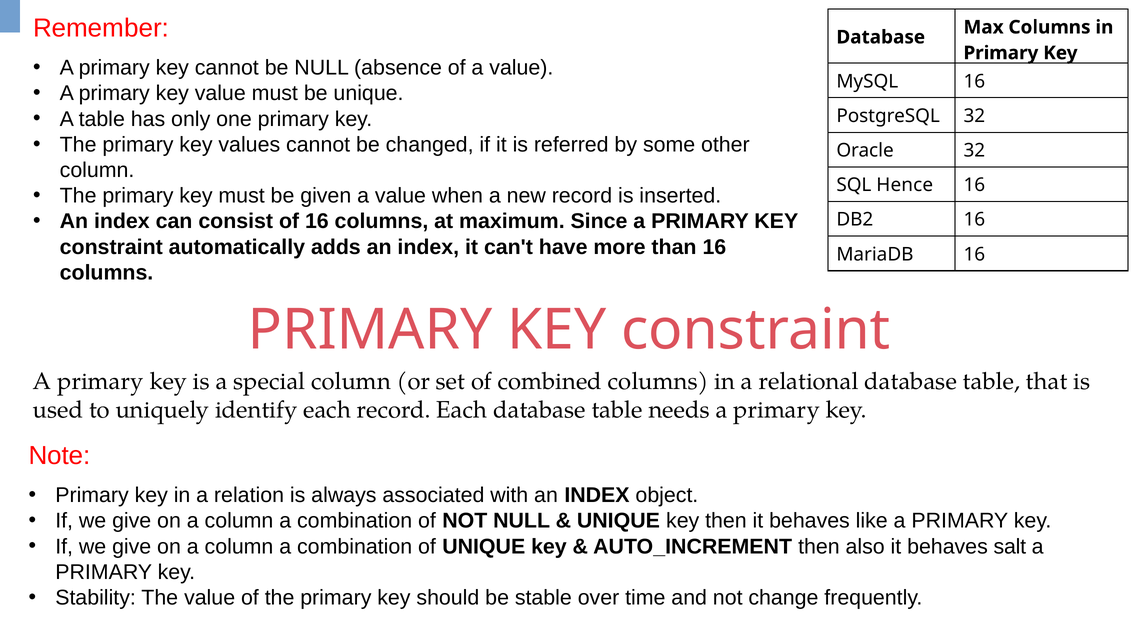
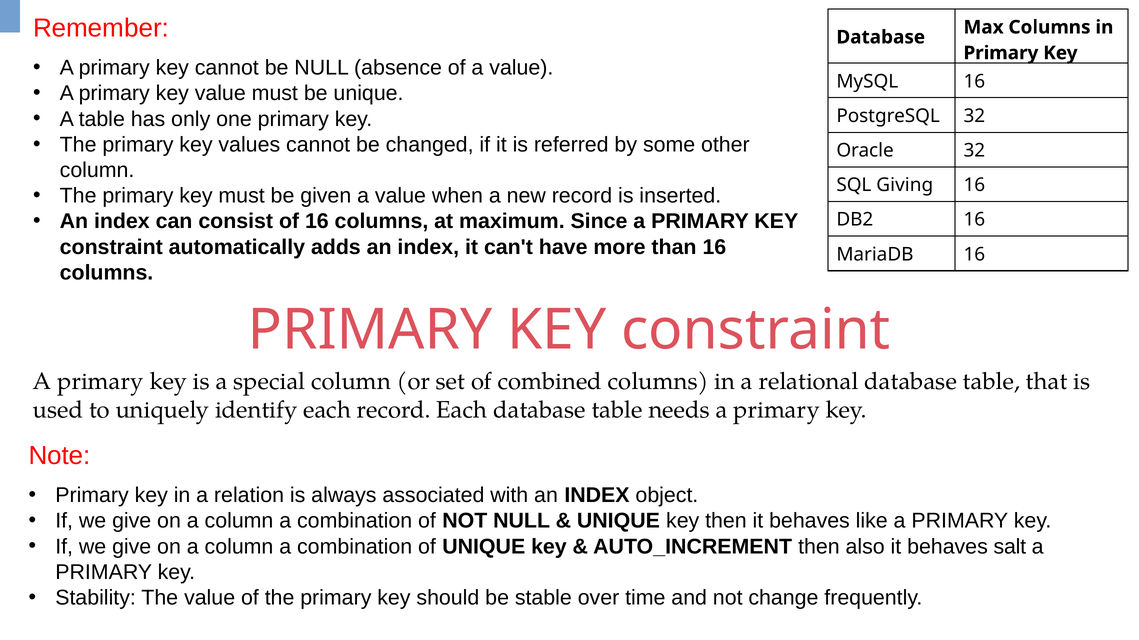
Hence: Hence -> Giving
